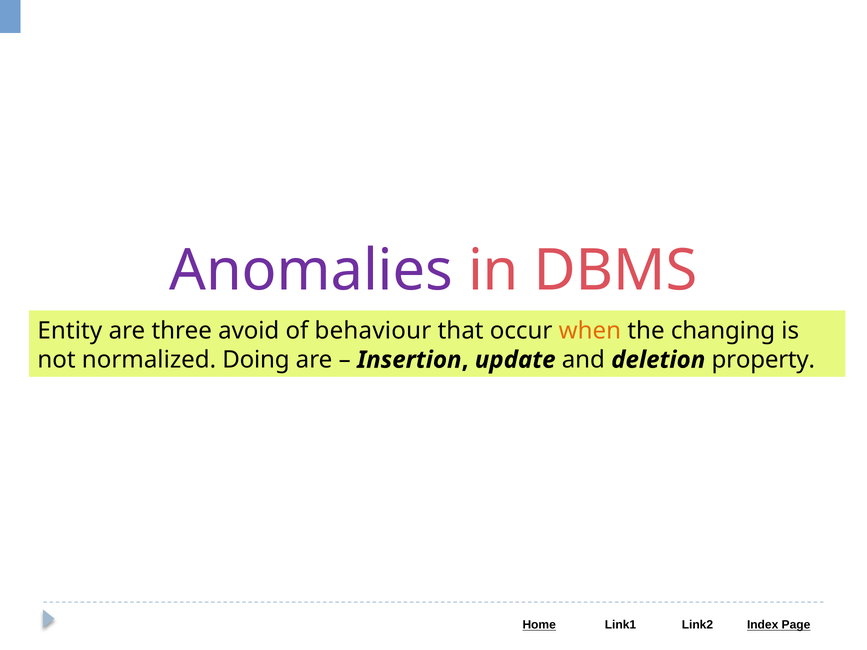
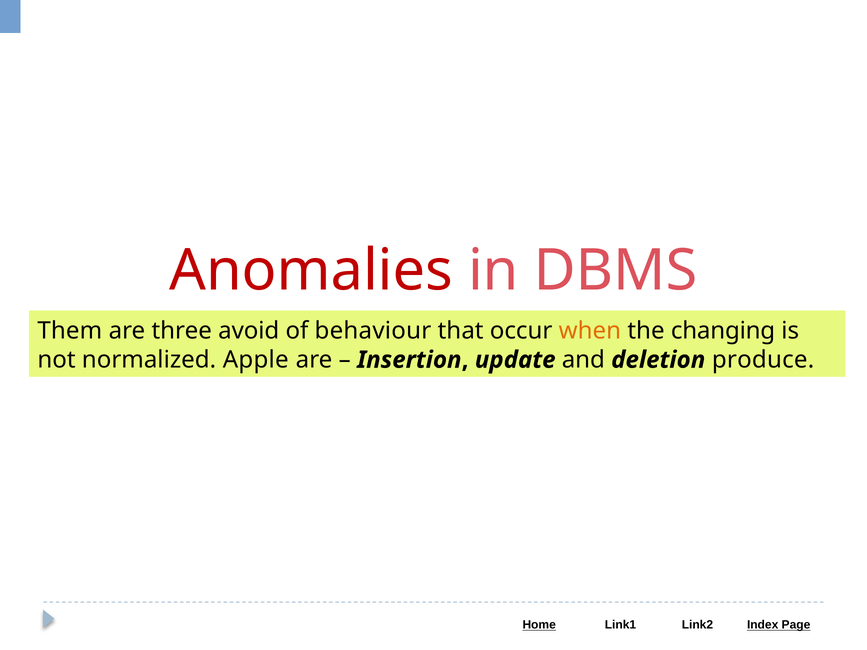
Anomalies colour: purple -> red
Entity: Entity -> Them
Doing: Doing -> Apple
property: property -> produce
